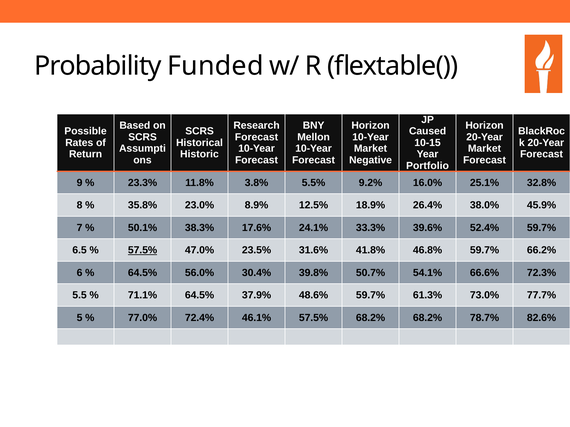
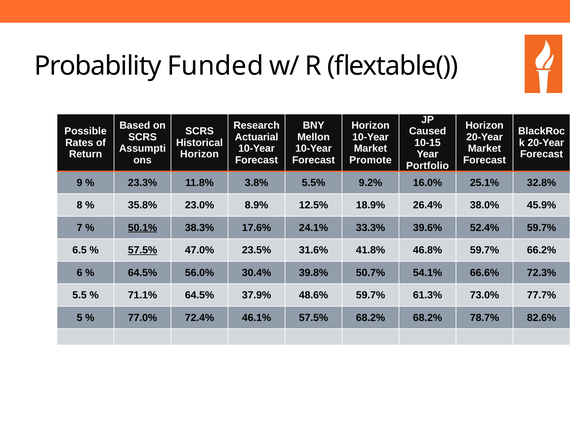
Forecast at (256, 137): Forecast -> Actuarial
Historic at (199, 154): Historic -> Horizon
Negative: Negative -> Promote
50.1% underline: none -> present
